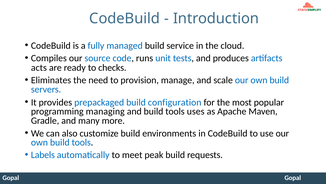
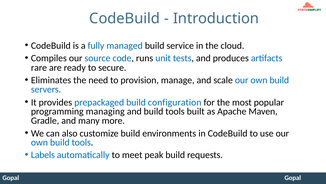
acts: acts -> rare
checks: checks -> secure
uses: uses -> built
